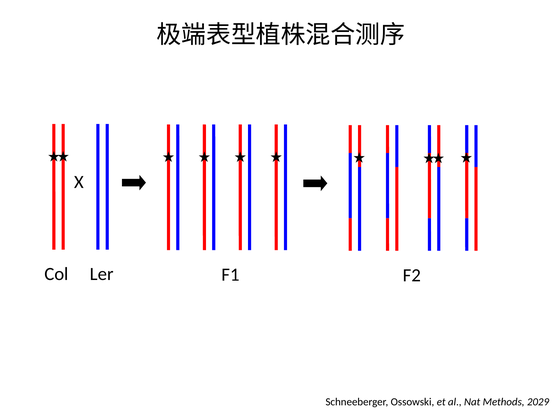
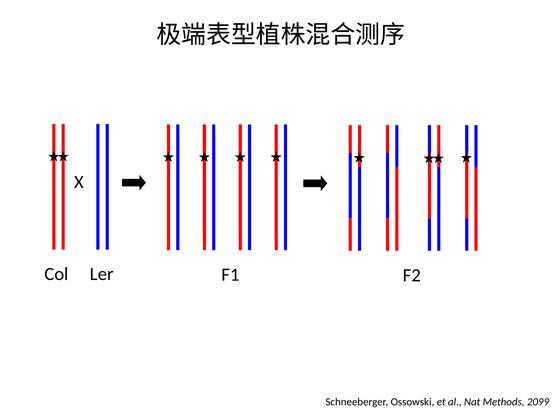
2029: 2029 -> 2099
